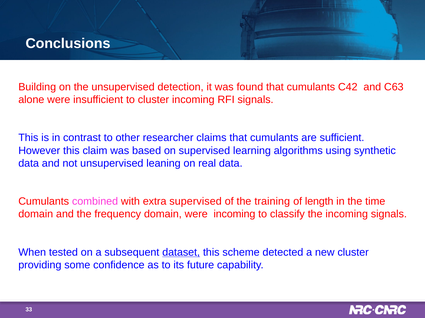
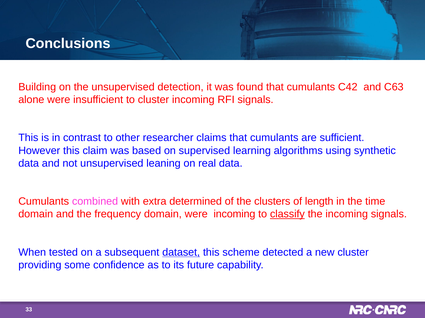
extra supervised: supervised -> determined
training: training -> clusters
classify underline: none -> present
